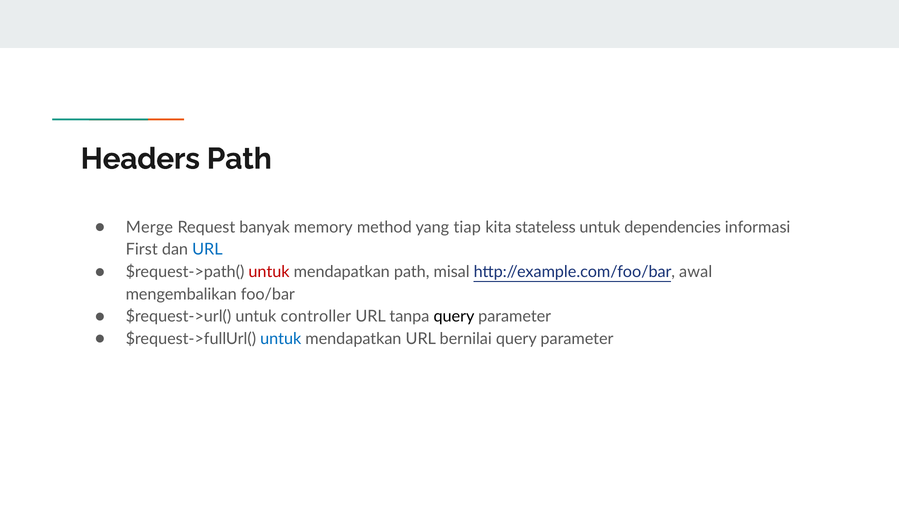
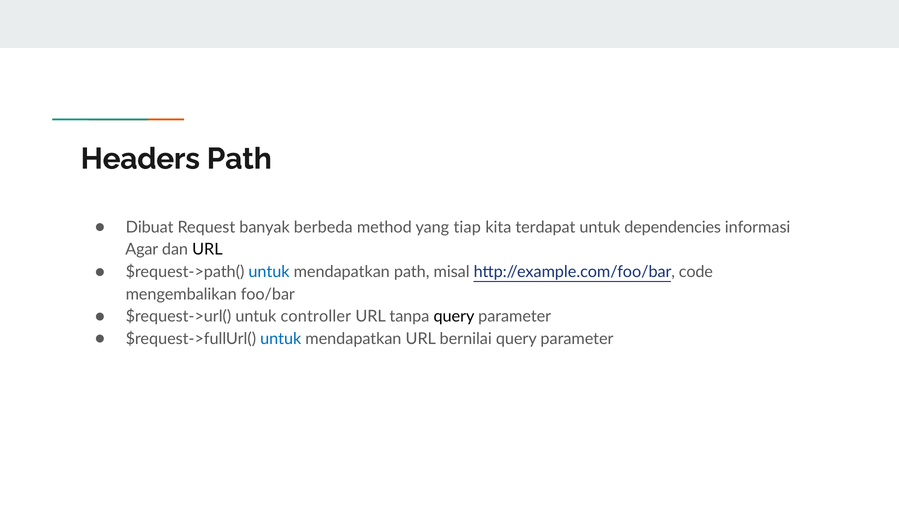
Merge: Merge -> Dibuat
memory: memory -> berbeda
stateless: stateless -> terdapat
First: First -> Agar
URL at (207, 249) colour: blue -> black
untuk at (269, 272) colour: red -> blue
awal: awal -> code
